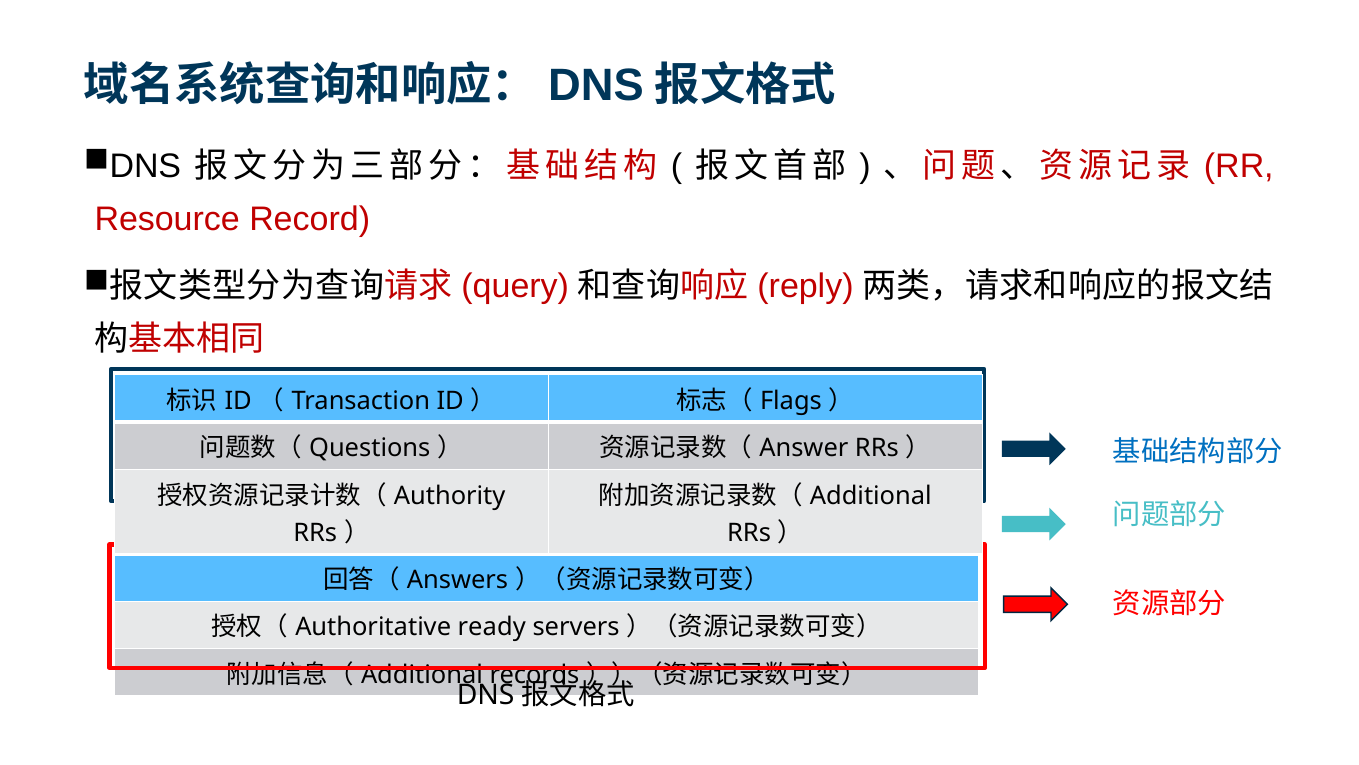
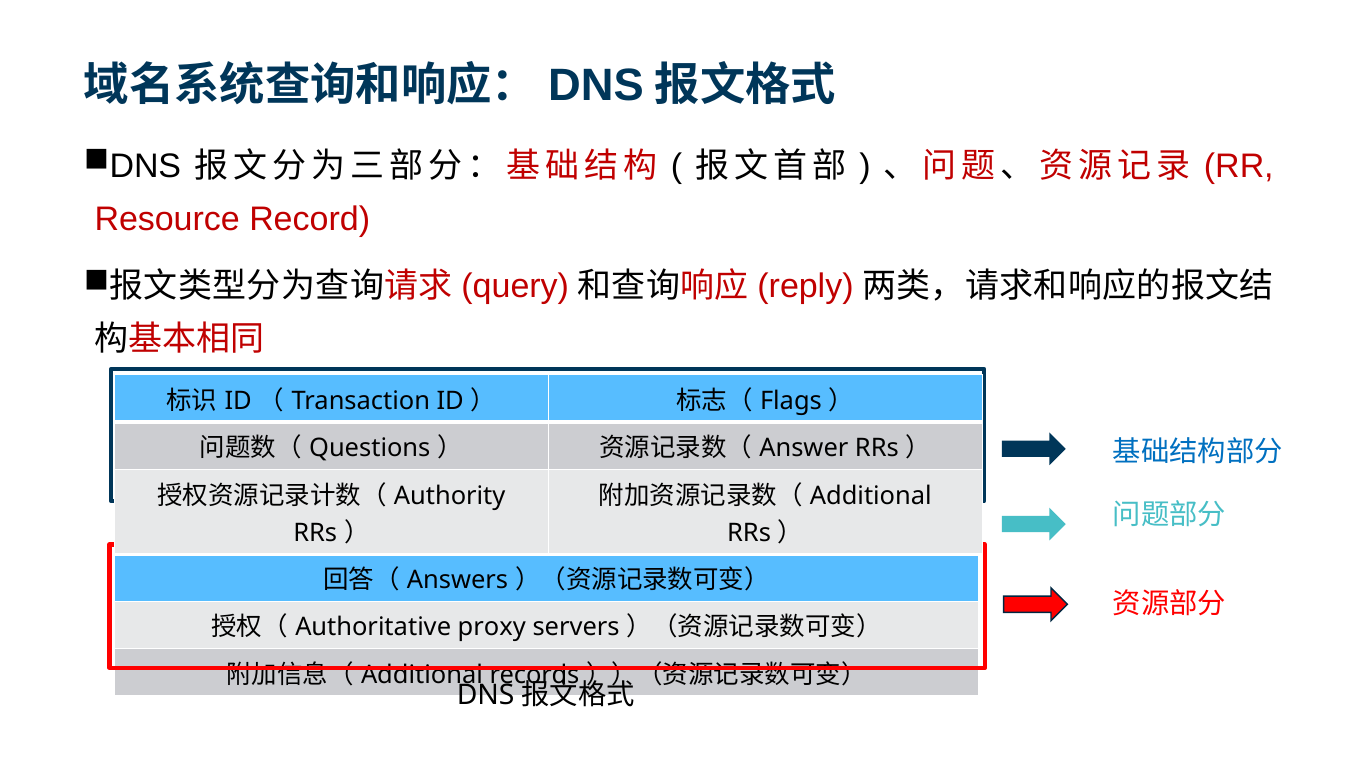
ready: ready -> proxy
